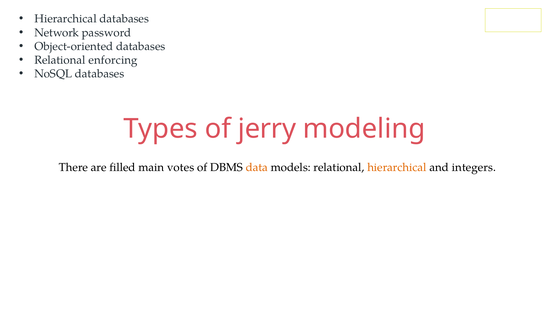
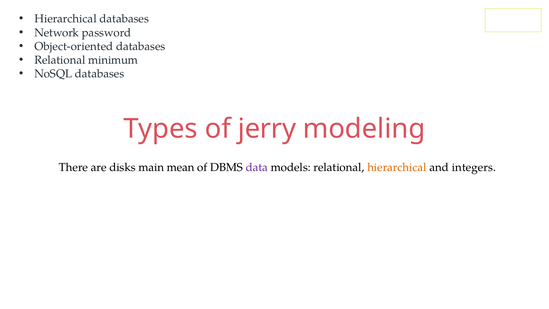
enforcing: enforcing -> minimum
filled: filled -> disks
votes: votes -> mean
data colour: orange -> purple
